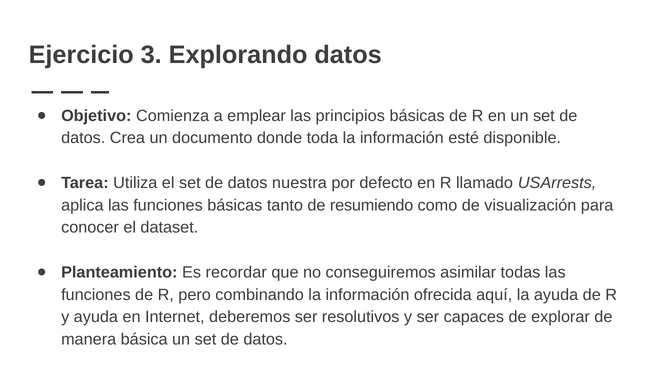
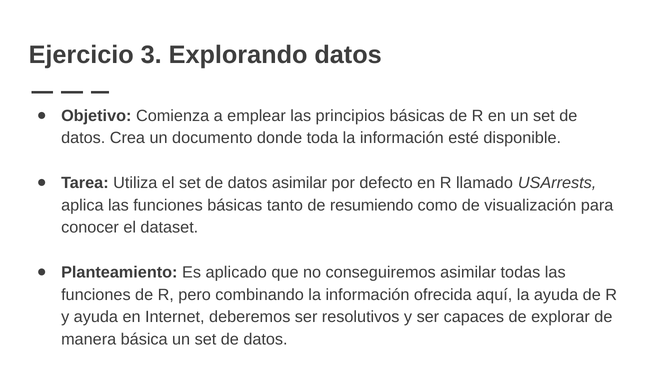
datos nuestra: nuestra -> asimilar
recordar: recordar -> aplicado
